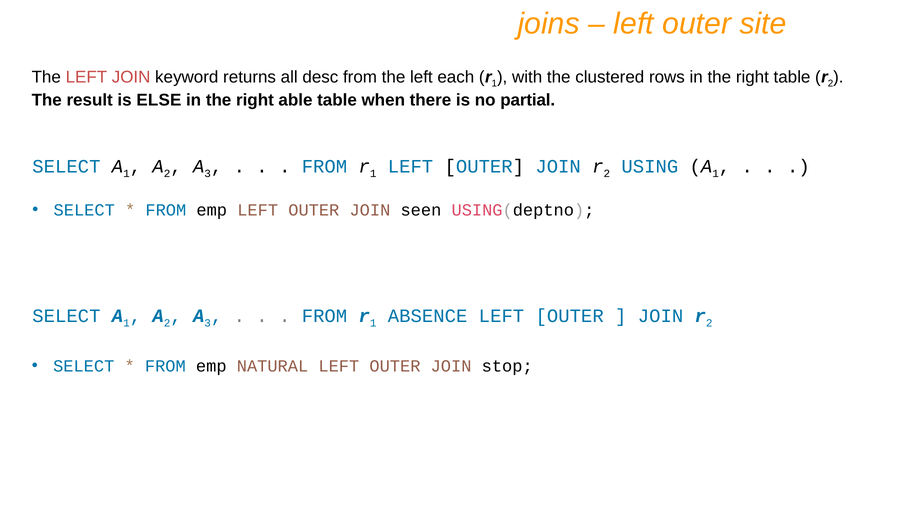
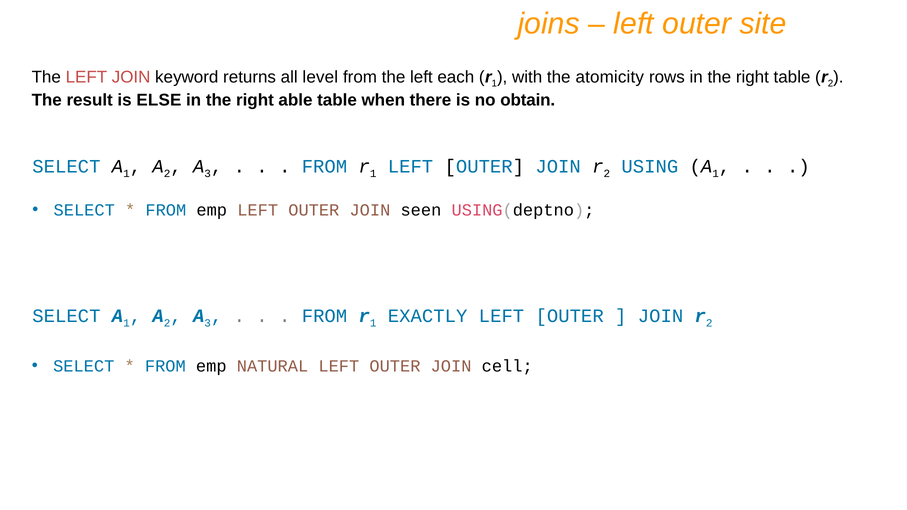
desc: desc -> level
clustered: clustered -> atomicity
partial: partial -> obtain
ABSENCE: ABSENCE -> EXACTLY
stop: stop -> cell
